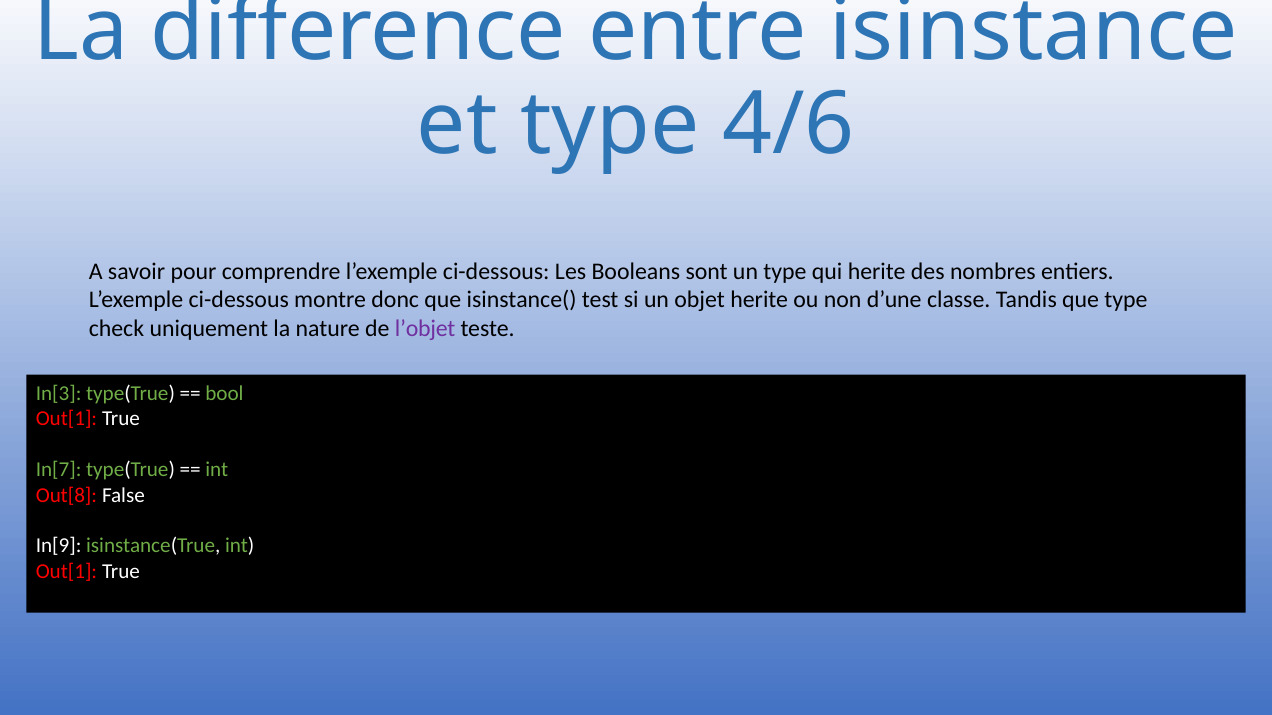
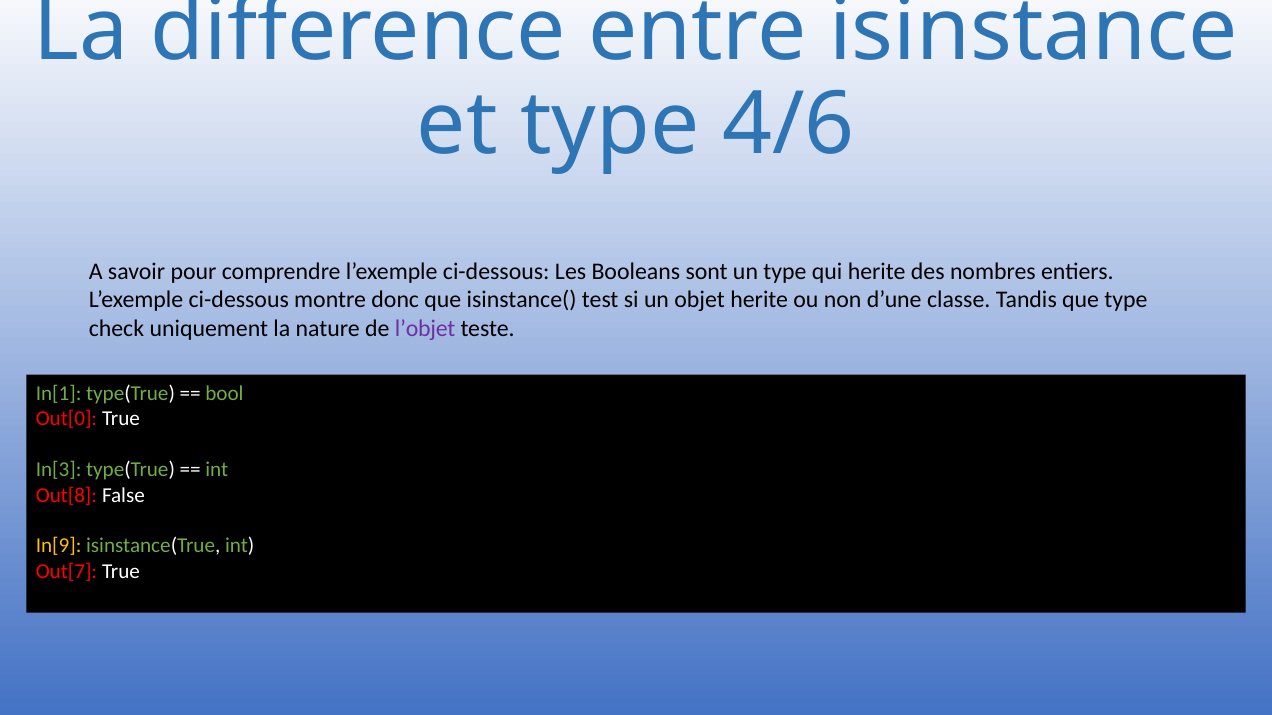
In[3: In[3 -> In[1
Out[1 at (66, 419): Out[1 -> Out[0
In[7: In[7 -> In[3
In[9 colour: white -> yellow
Out[1 at (66, 572): Out[1 -> Out[7
